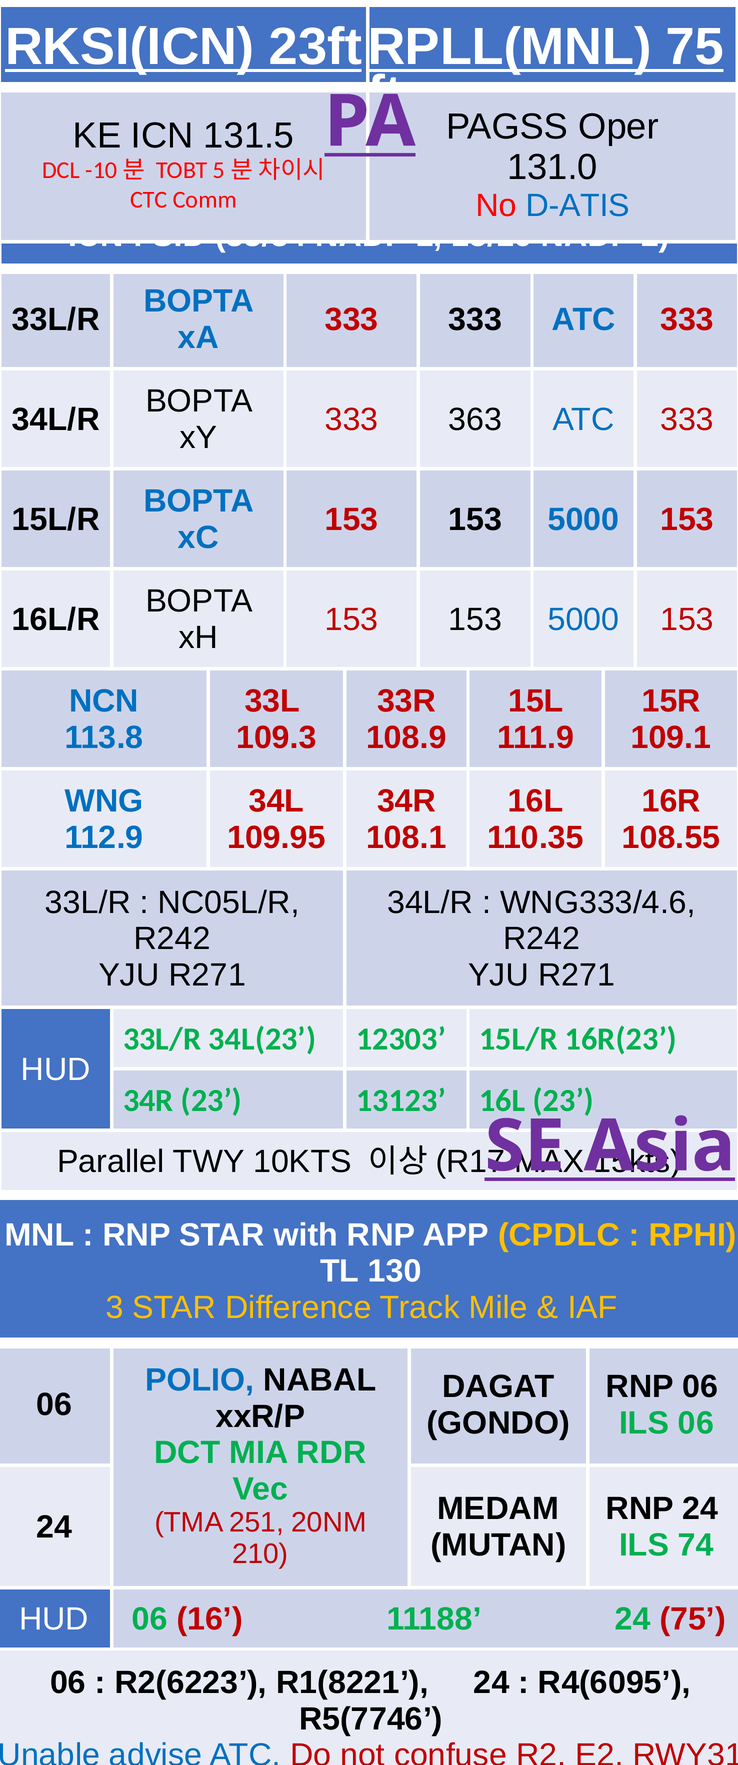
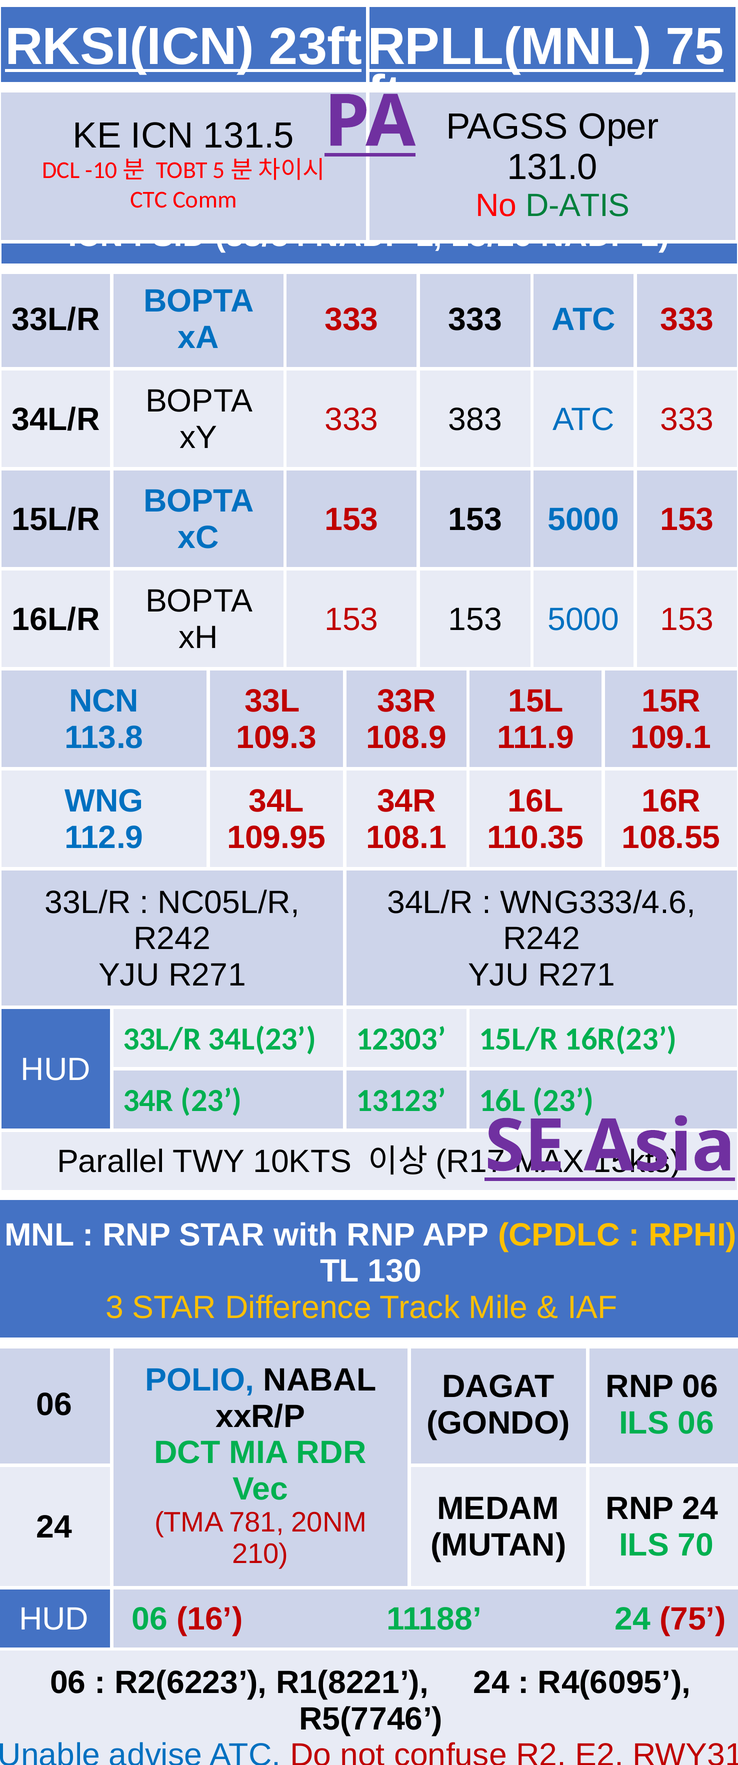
D-ATIS colour: blue -> green
363: 363 -> 383
251: 251 -> 781
74: 74 -> 70
